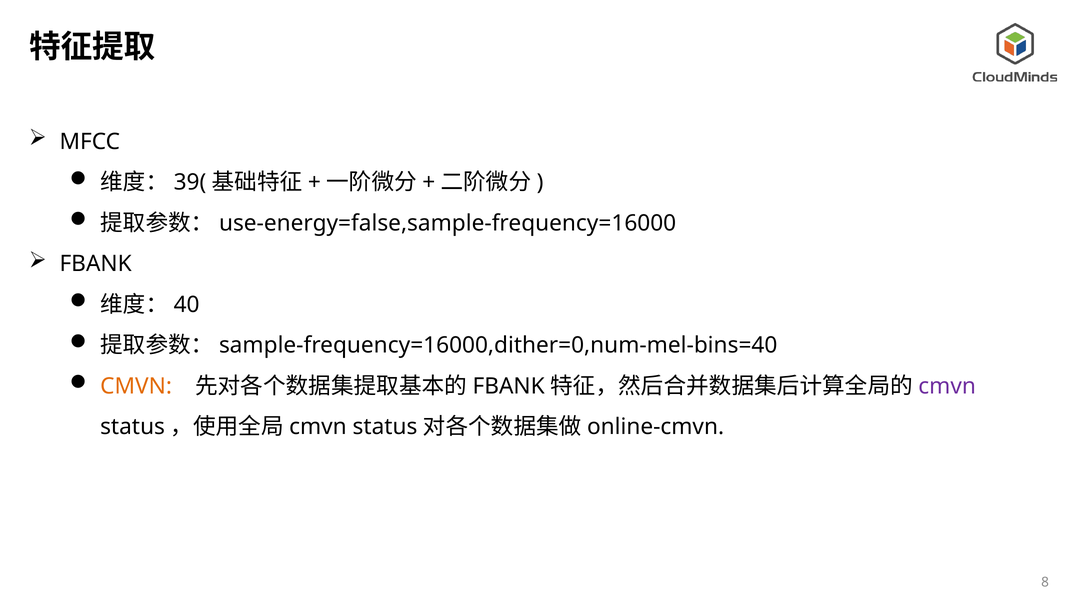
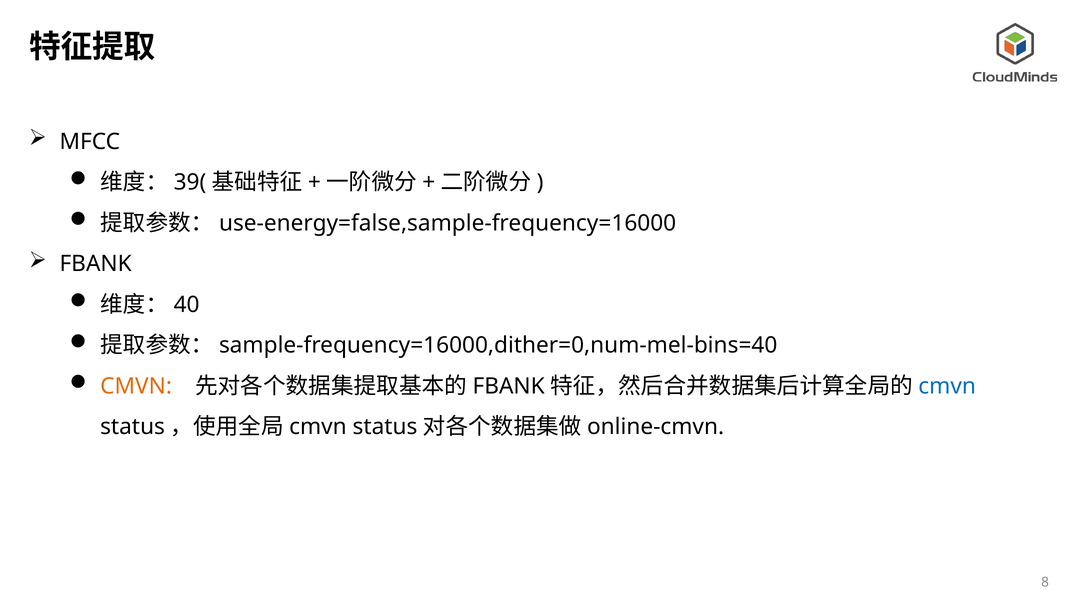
cmvn at (947, 386) colour: purple -> blue
